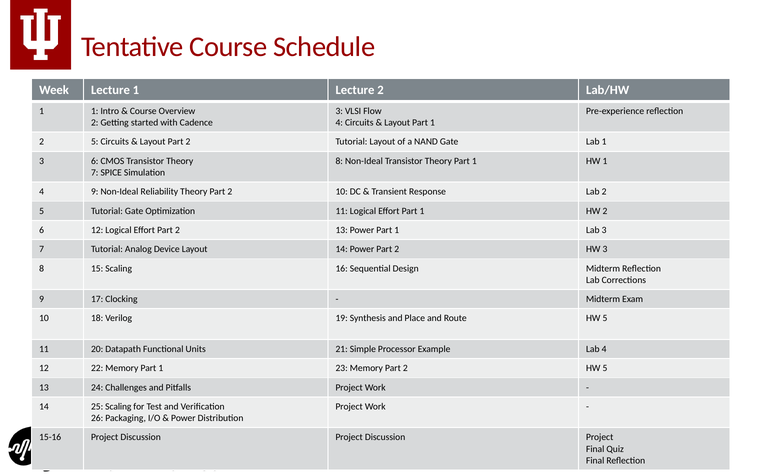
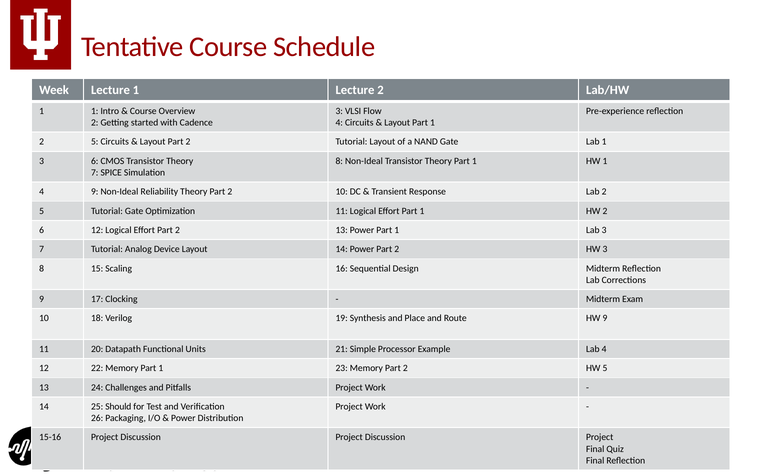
Route HW 5: 5 -> 9
25 Scaling: Scaling -> Should
